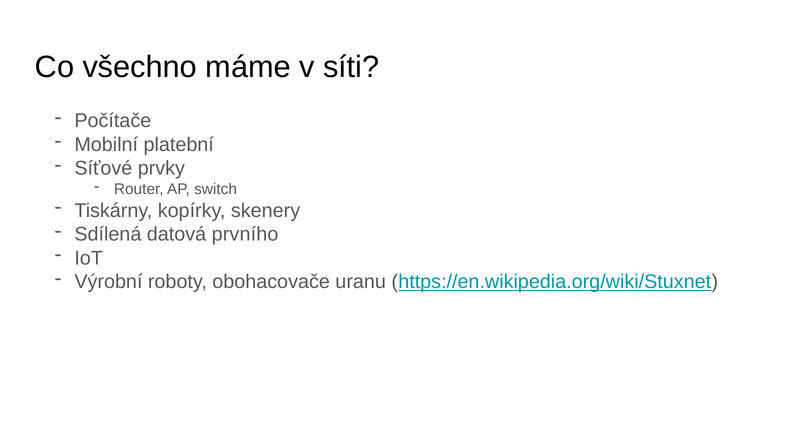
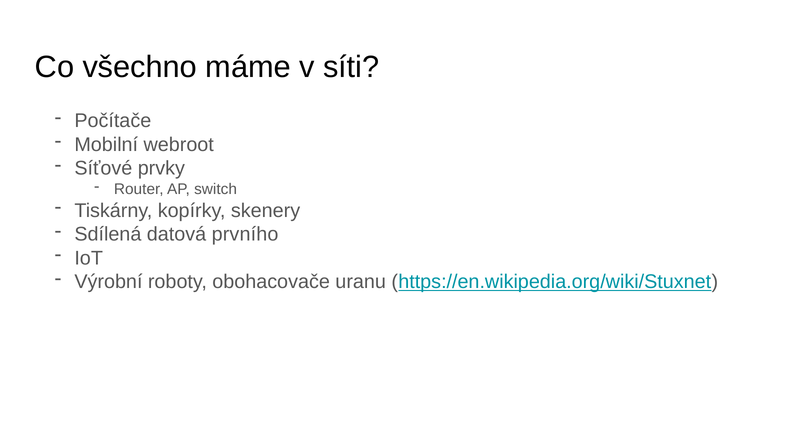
platební: platební -> webroot
